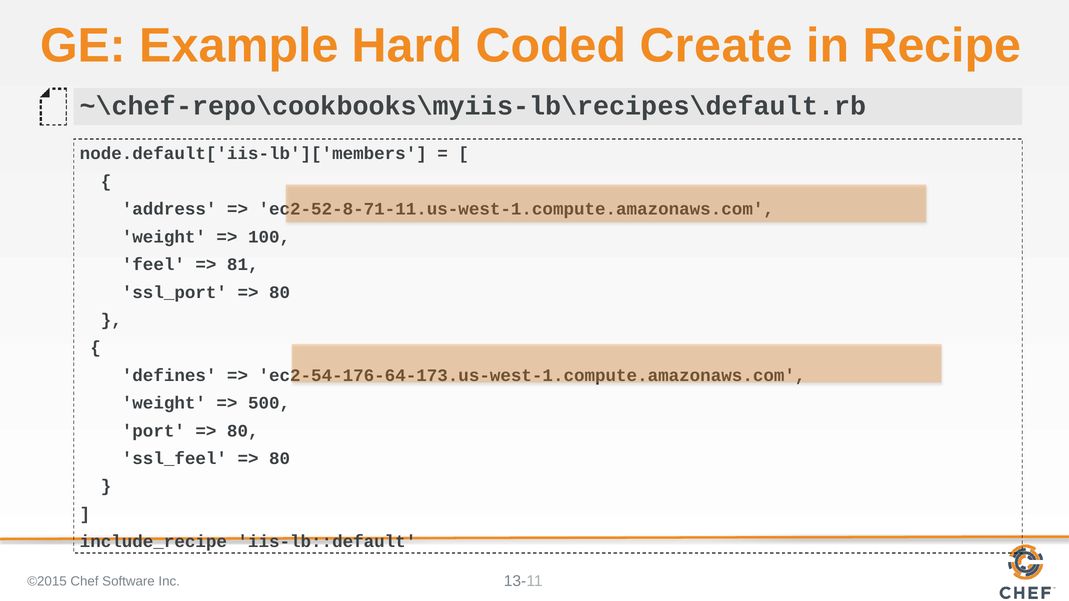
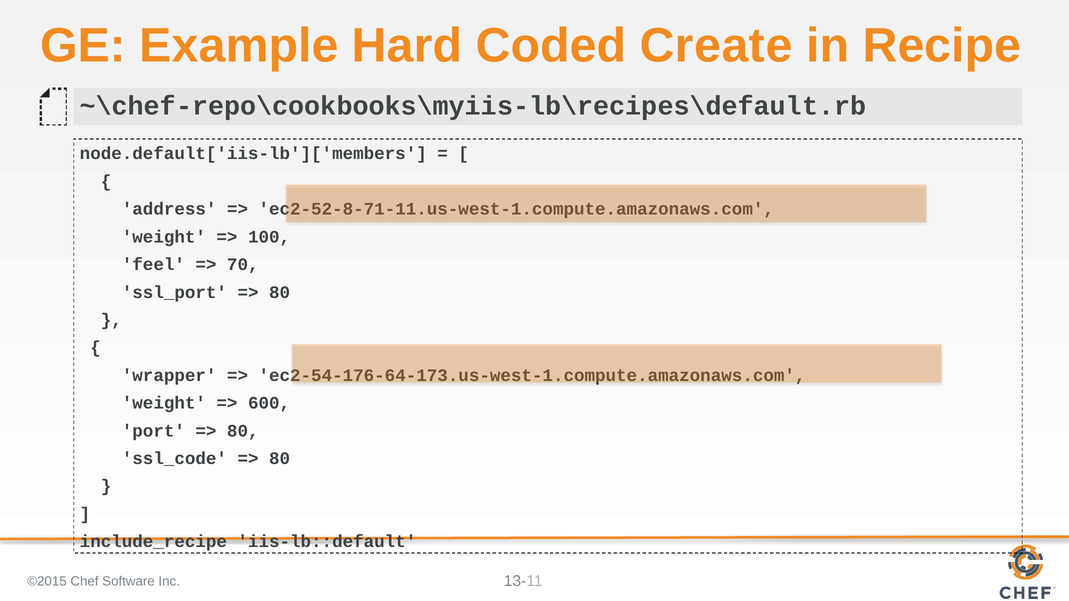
81: 81 -> 70
defines: defines -> wrapper
500: 500 -> 600
ssl_feel: ssl_feel -> ssl_code
